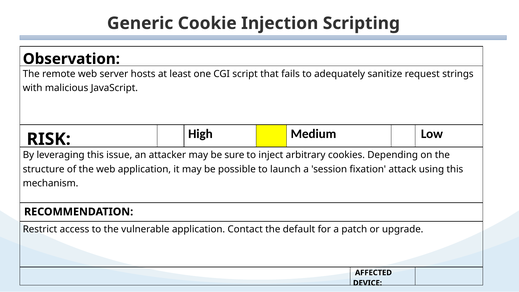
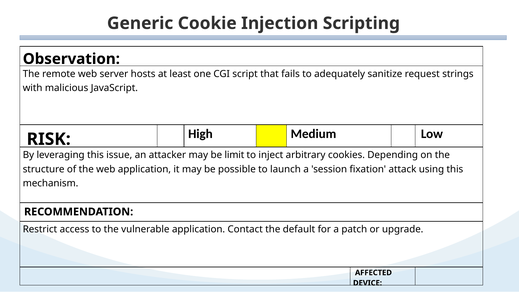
sure: sure -> limit
